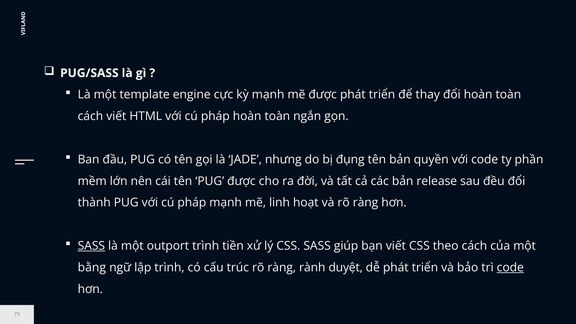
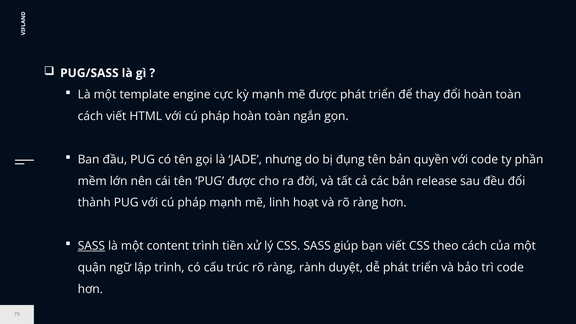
outport: outport -> content
bằng: bằng -> quận
code at (510, 267) underline: present -> none
